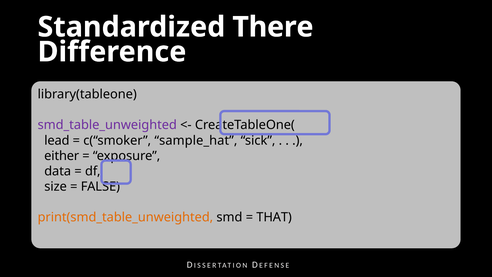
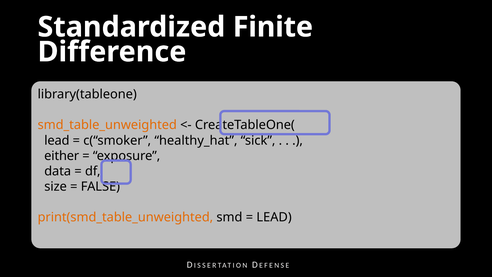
There: There -> Finite
smd_table_unweighted colour: purple -> orange
sample_hat: sample_hat -> healthy_hat
THAT at (274, 217): THAT -> LEAD
